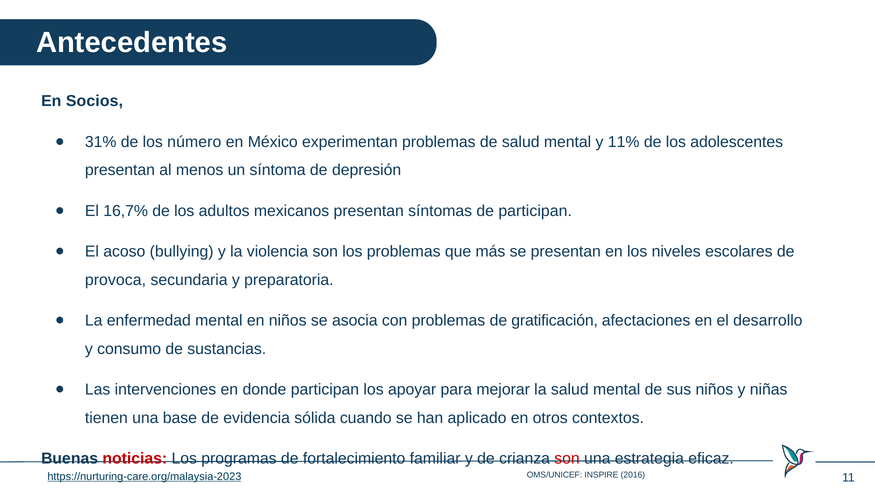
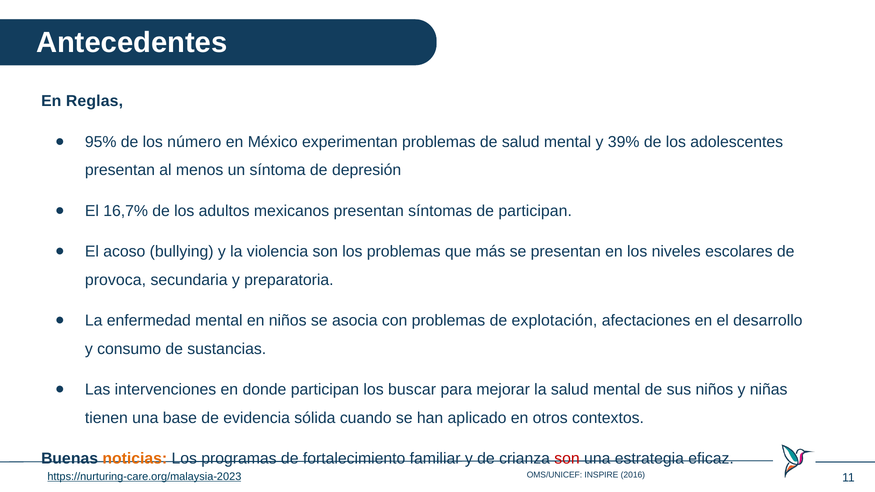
Socios: Socios -> Reglas
31%: 31% -> 95%
11%: 11% -> 39%
gratificación: gratificación -> explotación
apoyar: apoyar -> buscar
noticias colour: red -> orange
